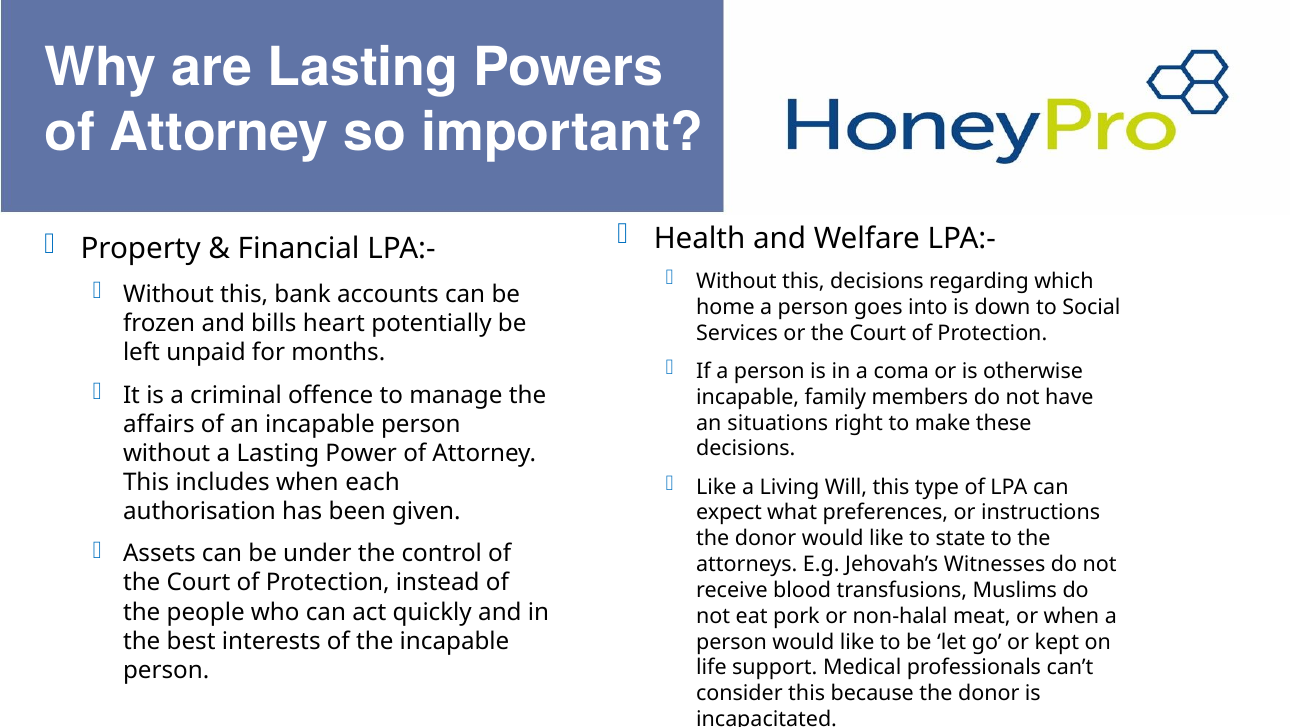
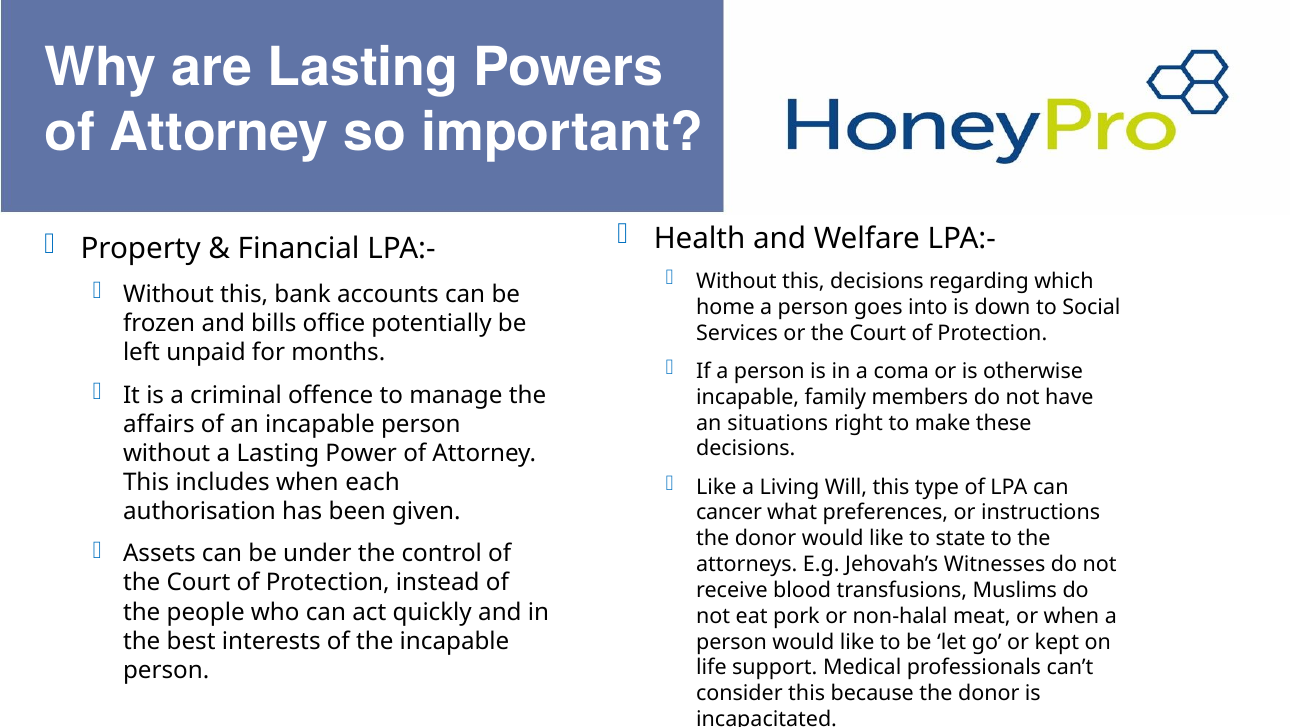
heart: heart -> office
expect: expect -> cancer
